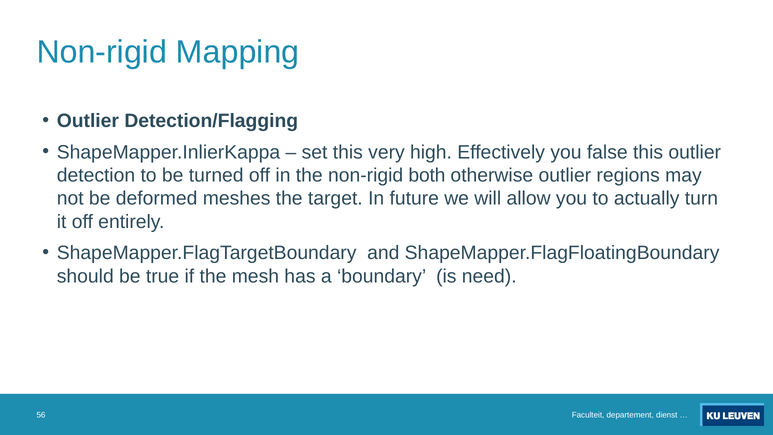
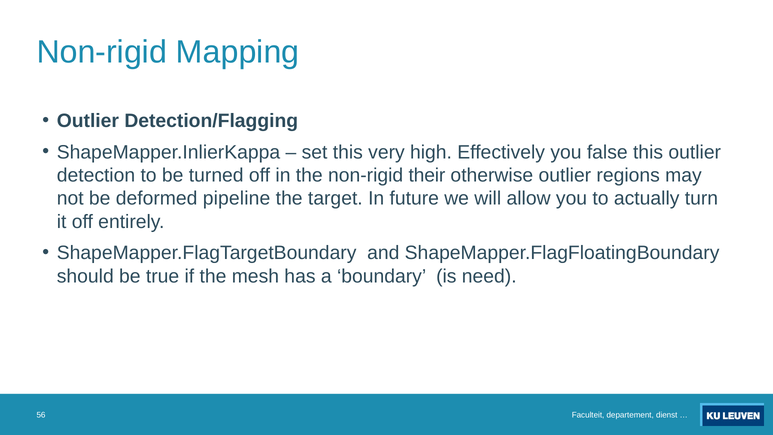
both: both -> their
meshes: meshes -> pipeline
